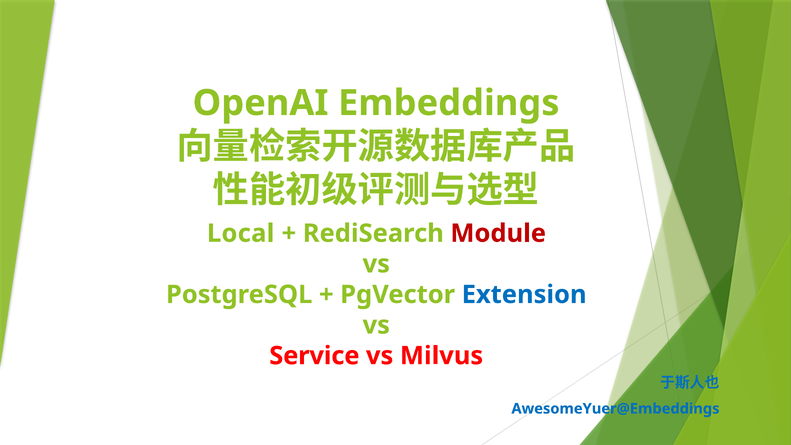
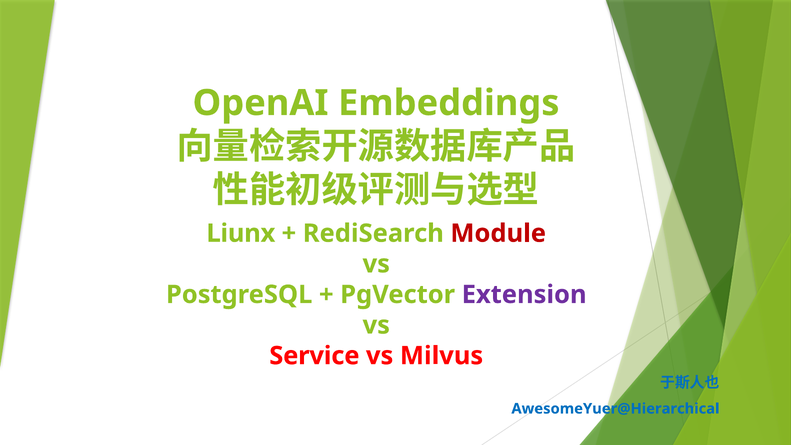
Local: Local -> Liunx
Extension colour: blue -> purple
AwesomeYuer@Embeddings: AwesomeYuer@Embeddings -> AwesomeYuer@Hierarchical
